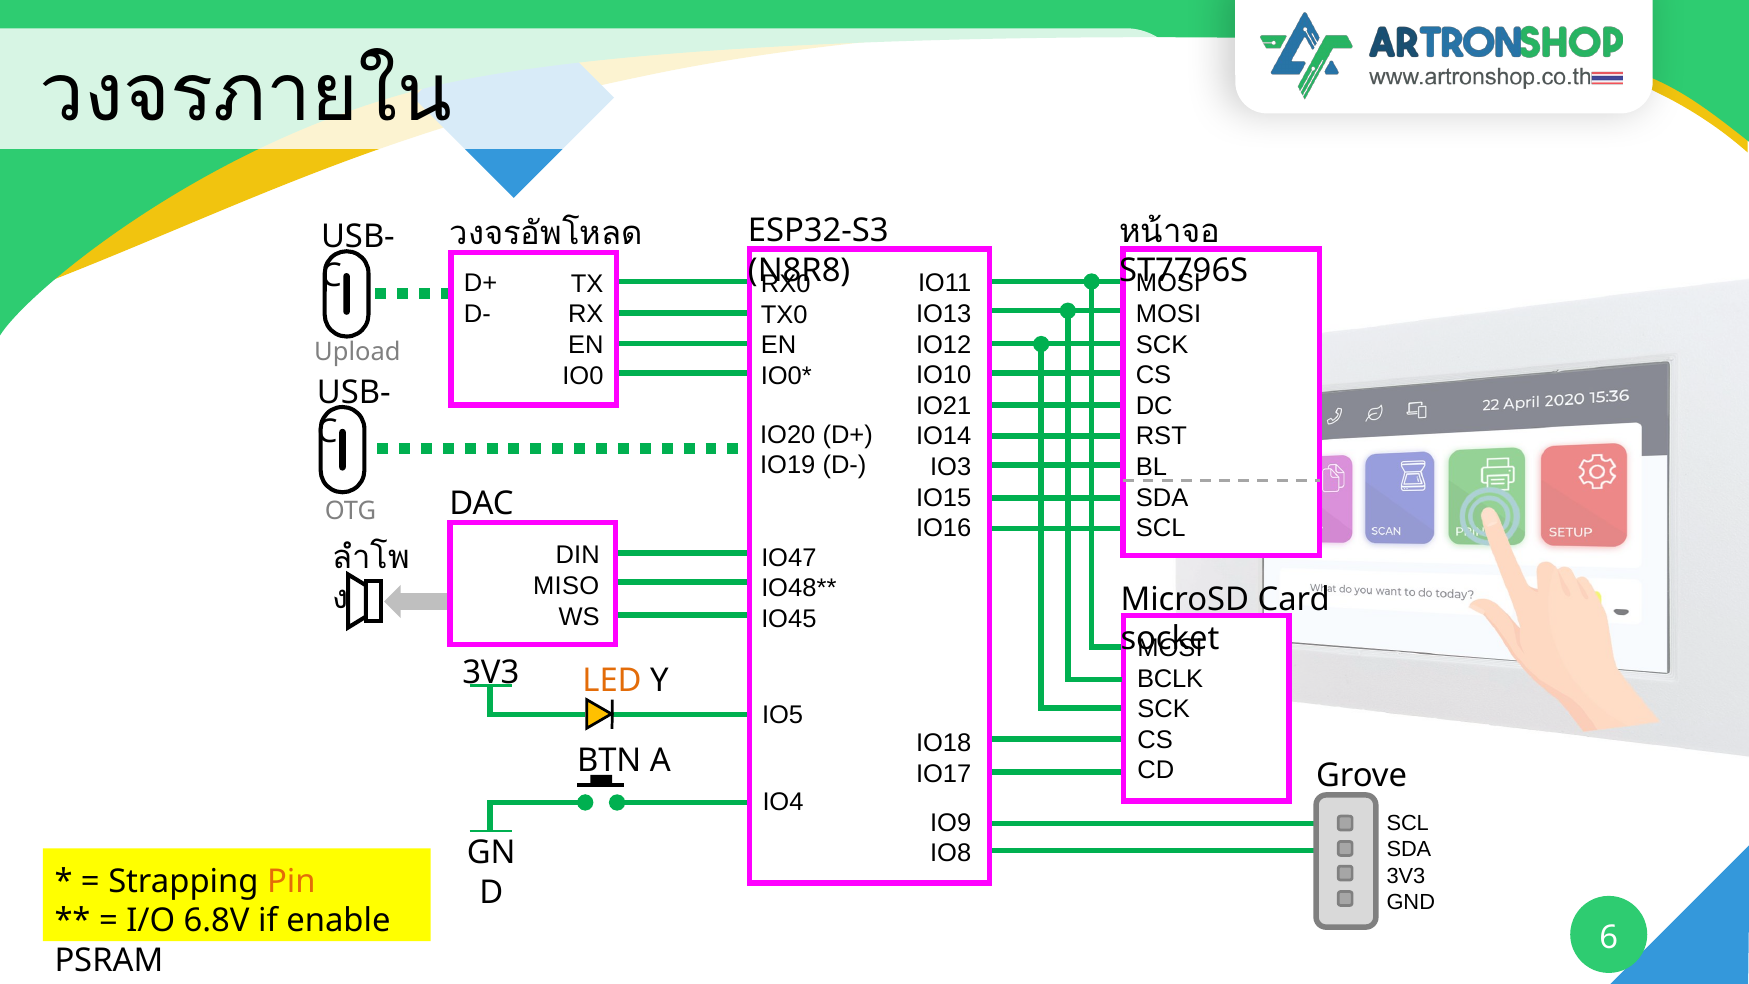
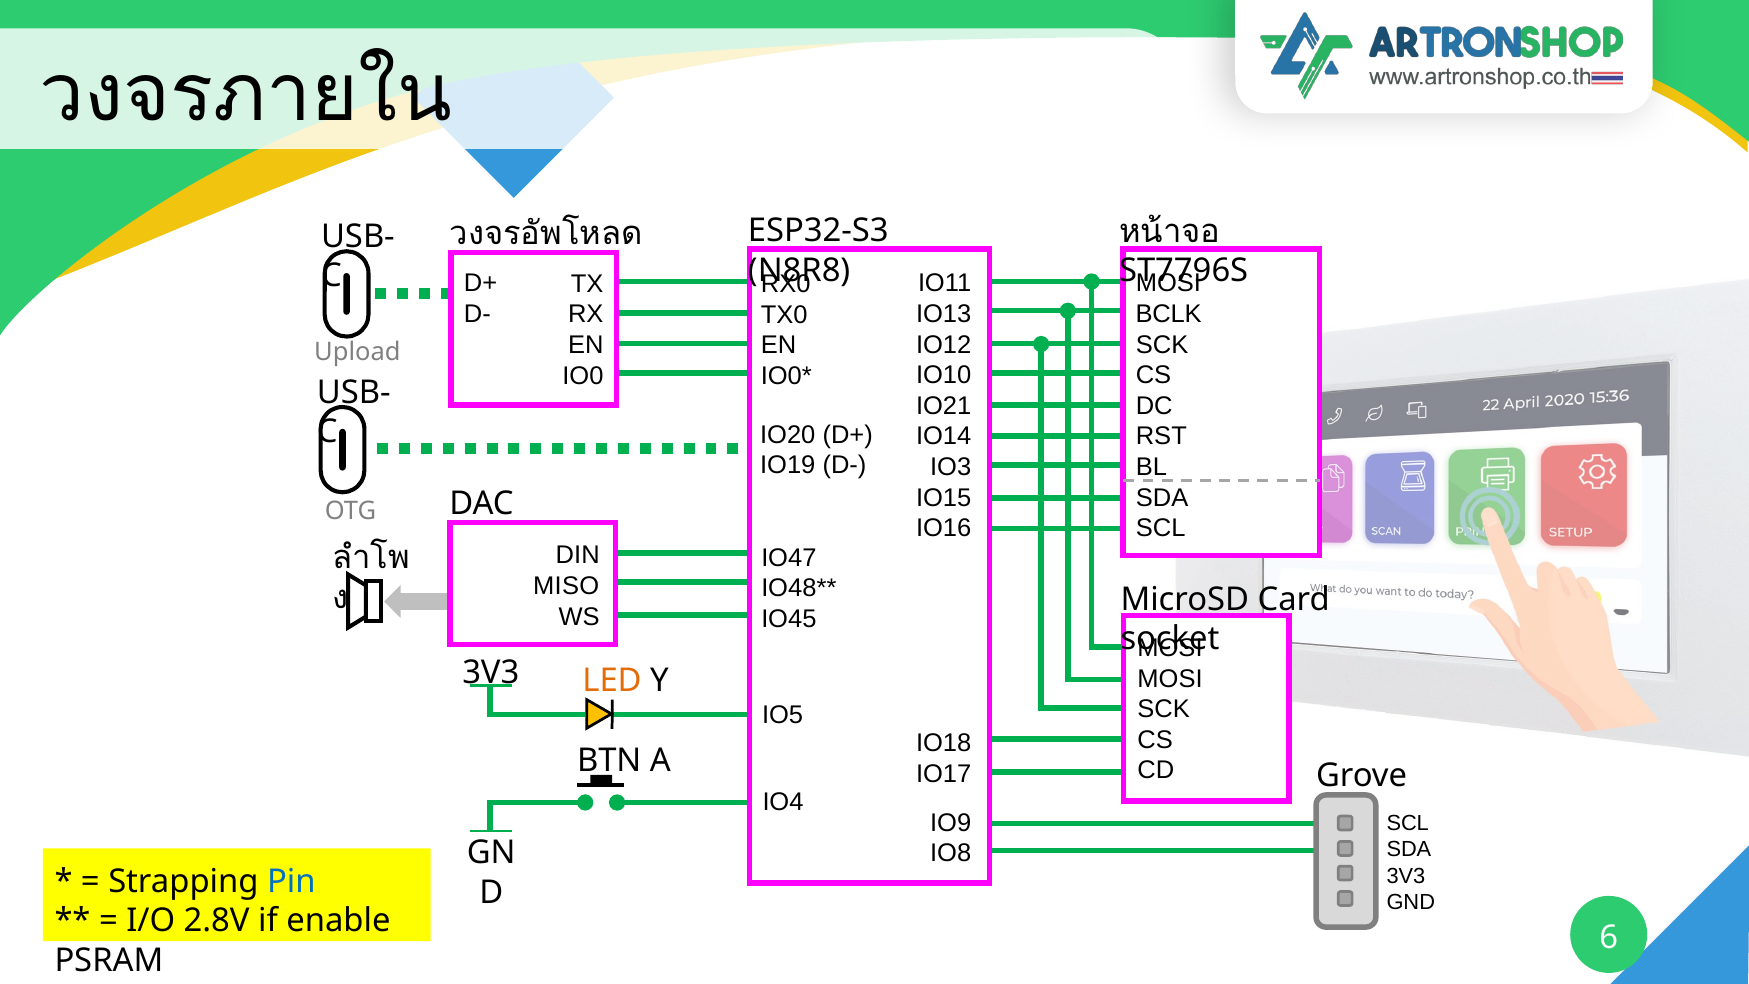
MOSI at (1168, 314): MOSI -> BCLK
BCLK at (1170, 679): BCLK -> MOSI
Pin colour: orange -> blue
6.8V: 6.8V -> 2.8V
